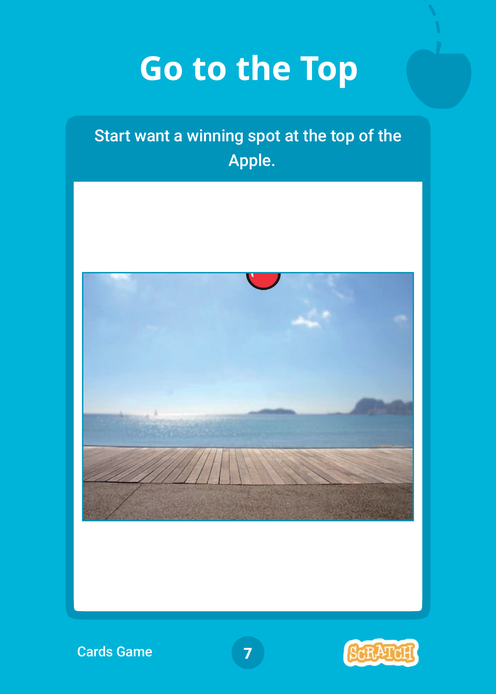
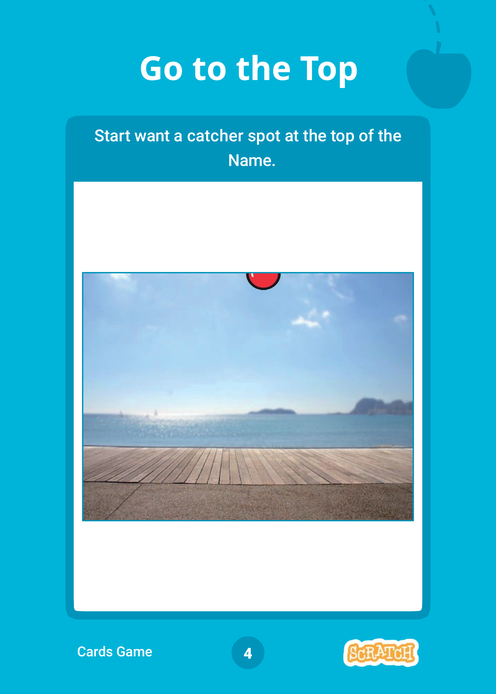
winning: winning -> catcher
Apple: Apple -> Name
7: 7 -> 4
